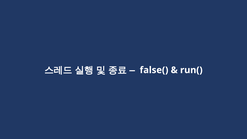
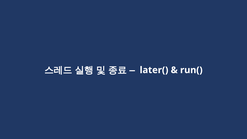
false(: false( -> later(
